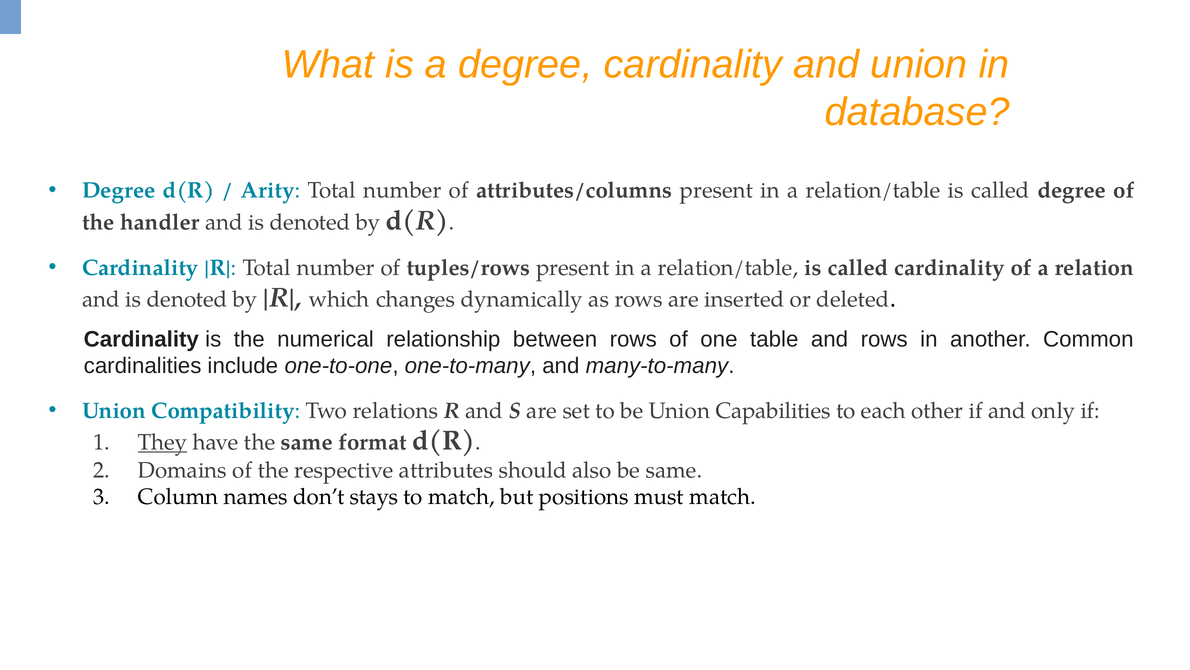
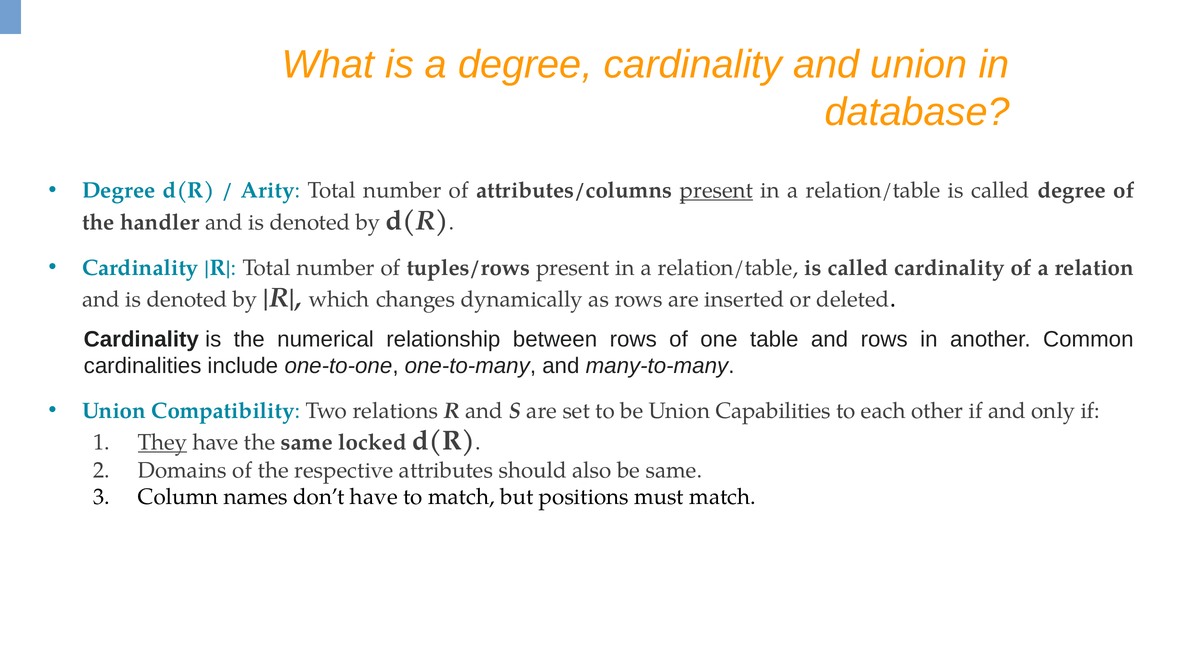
present at (716, 190) underline: none -> present
format: format -> locked
don’t stays: stays -> have
